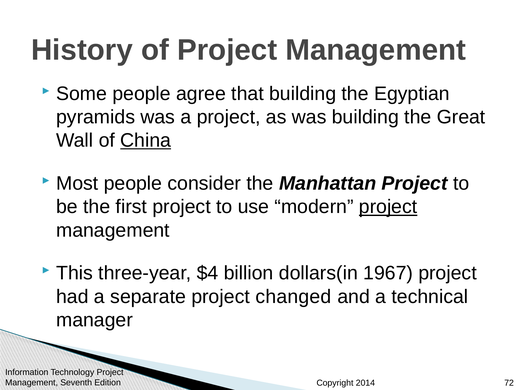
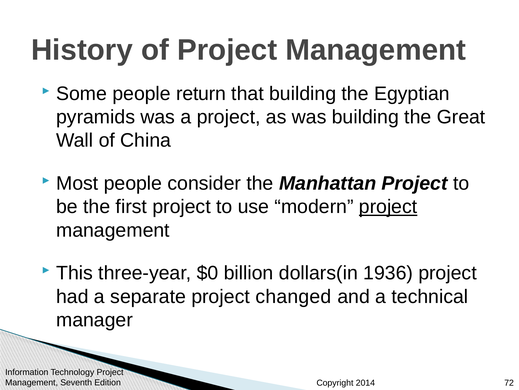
agree: agree -> return
China underline: present -> none
$4: $4 -> $0
1967: 1967 -> 1936
